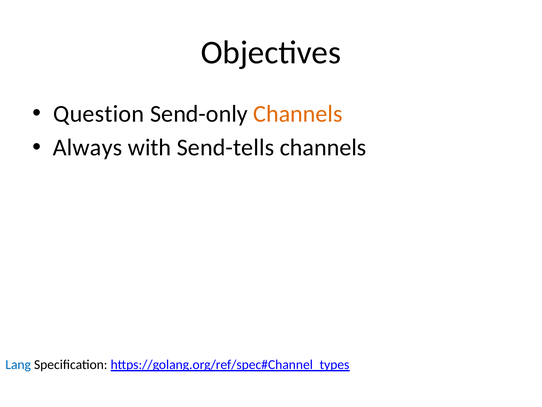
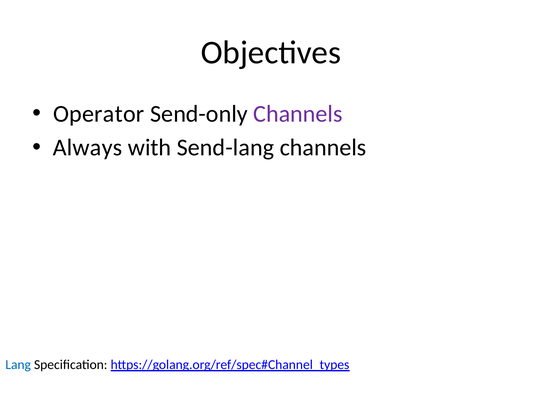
Question: Question -> Operator
Channels at (298, 114) colour: orange -> purple
Send-tells: Send-tells -> Send-lang
